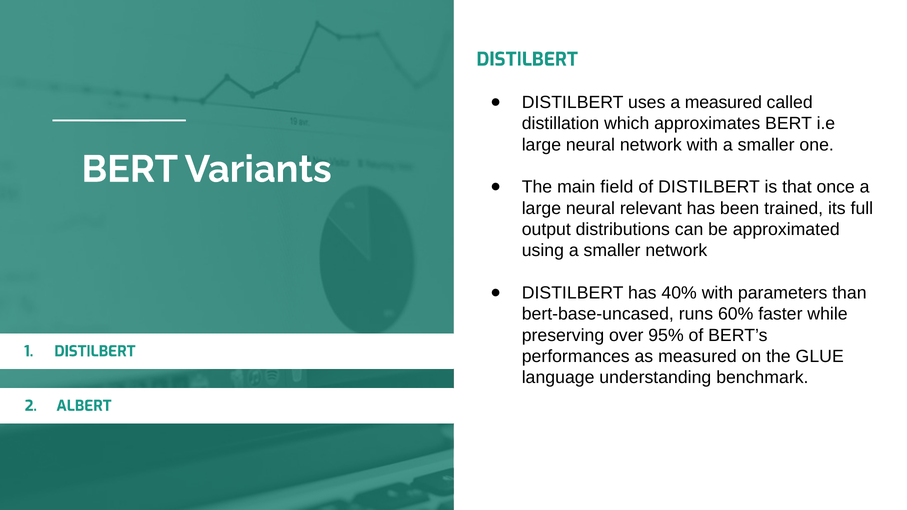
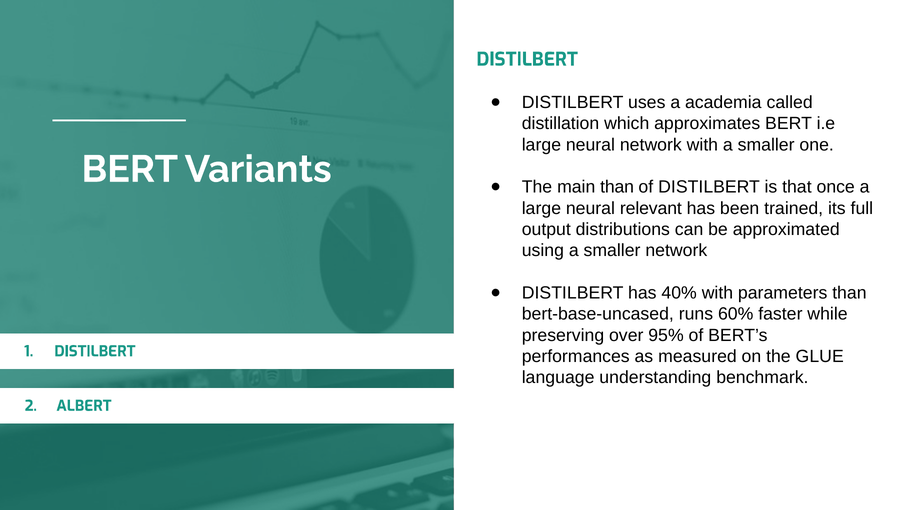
a measured: measured -> academia
main field: field -> than
